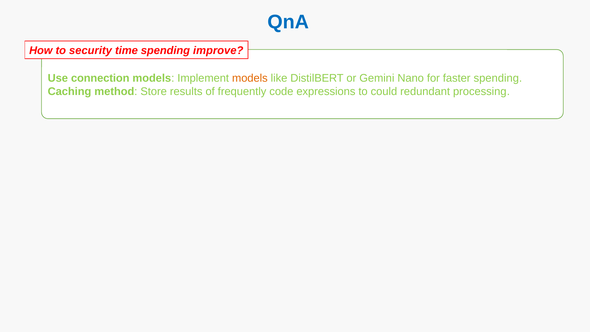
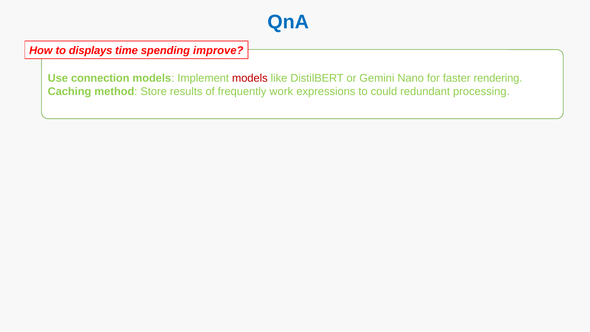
security: security -> displays
models at (250, 78) colour: orange -> red
faster spending: spending -> rendering
code: code -> work
